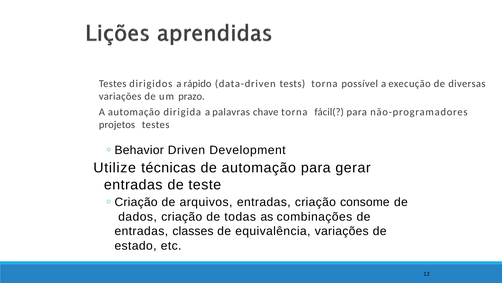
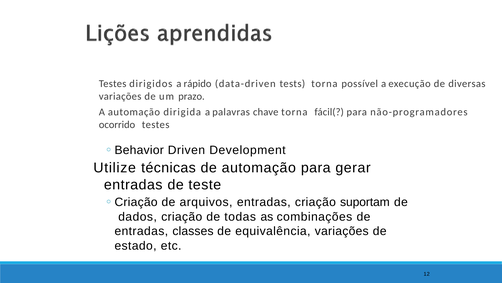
projetos: projetos -> ocorrido
consome: consome -> suportam
